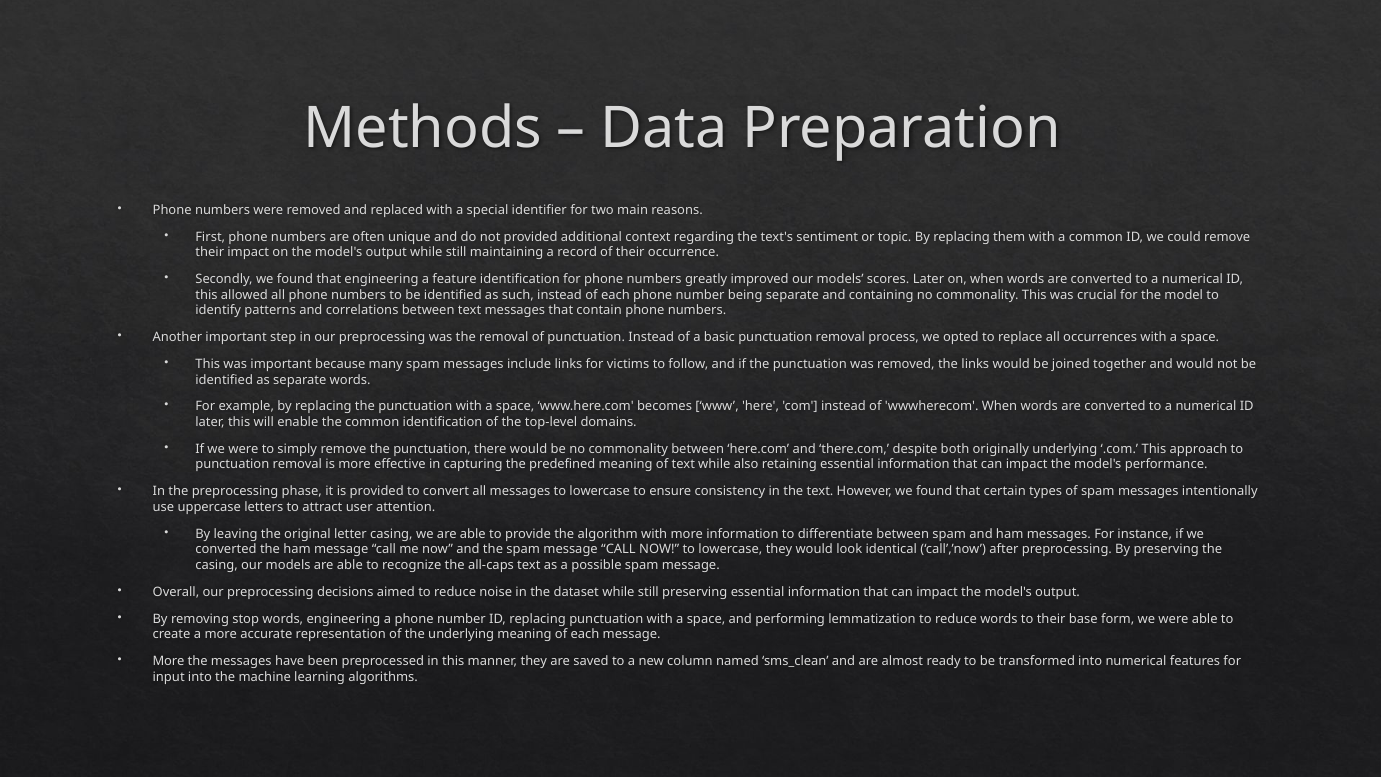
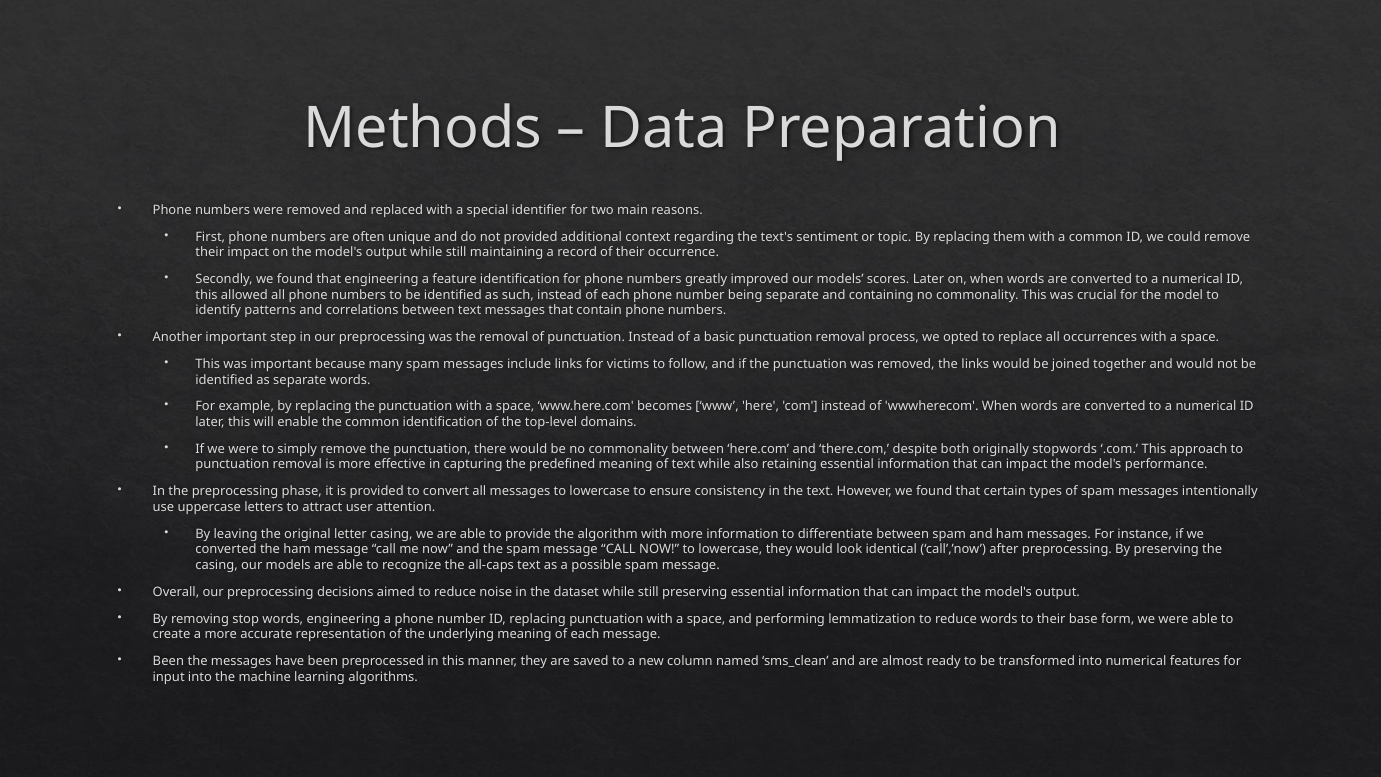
originally underlying: underlying -> stopwords
More at (169, 661): More -> Been
